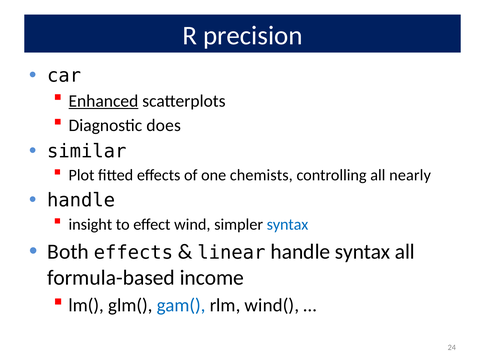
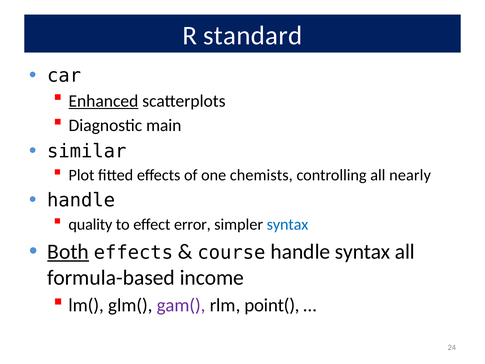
precision: precision -> standard
does: does -> main
insight: insight -> quality
wind: wind -> error
Both underline: none -> present
linear: linear -> course
gam( colour: blue -> purple
wind(: wind( -> point(
